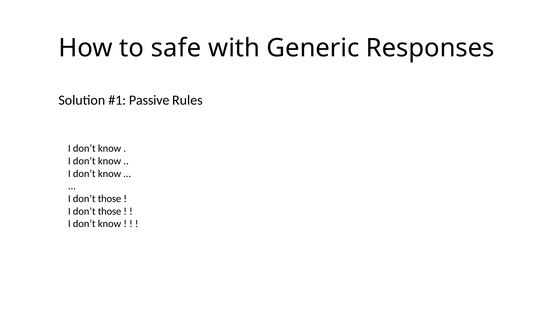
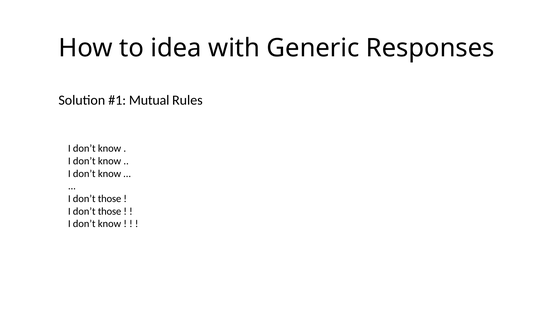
safe: safe -> idea
Passive: Passive -> Mutual
